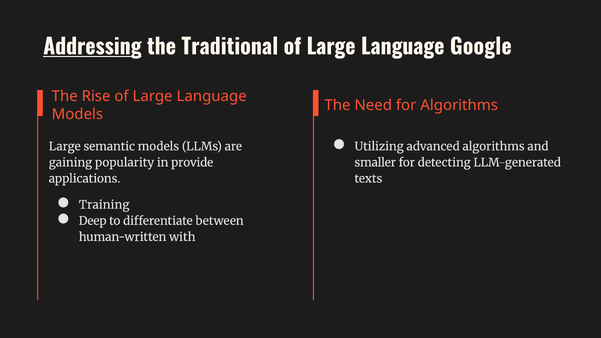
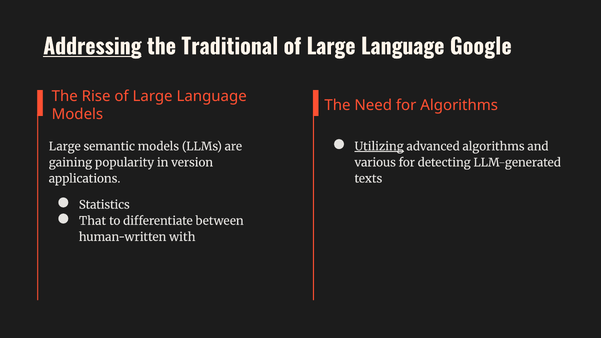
Utilizing underline: none -> present
provide: provide -> version
smaller: smaller -> various
Training: Training -> Statistics
Deep: Deep -> That
